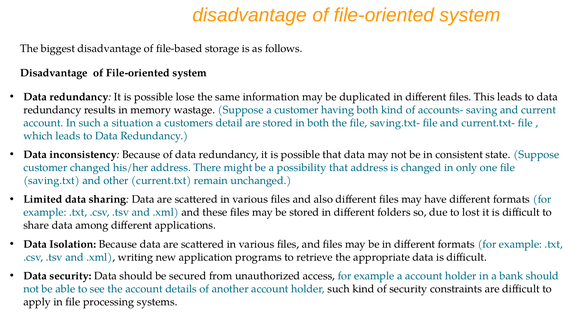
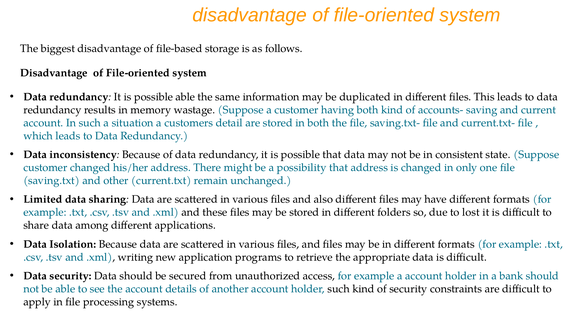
possible lose: lose -> able
